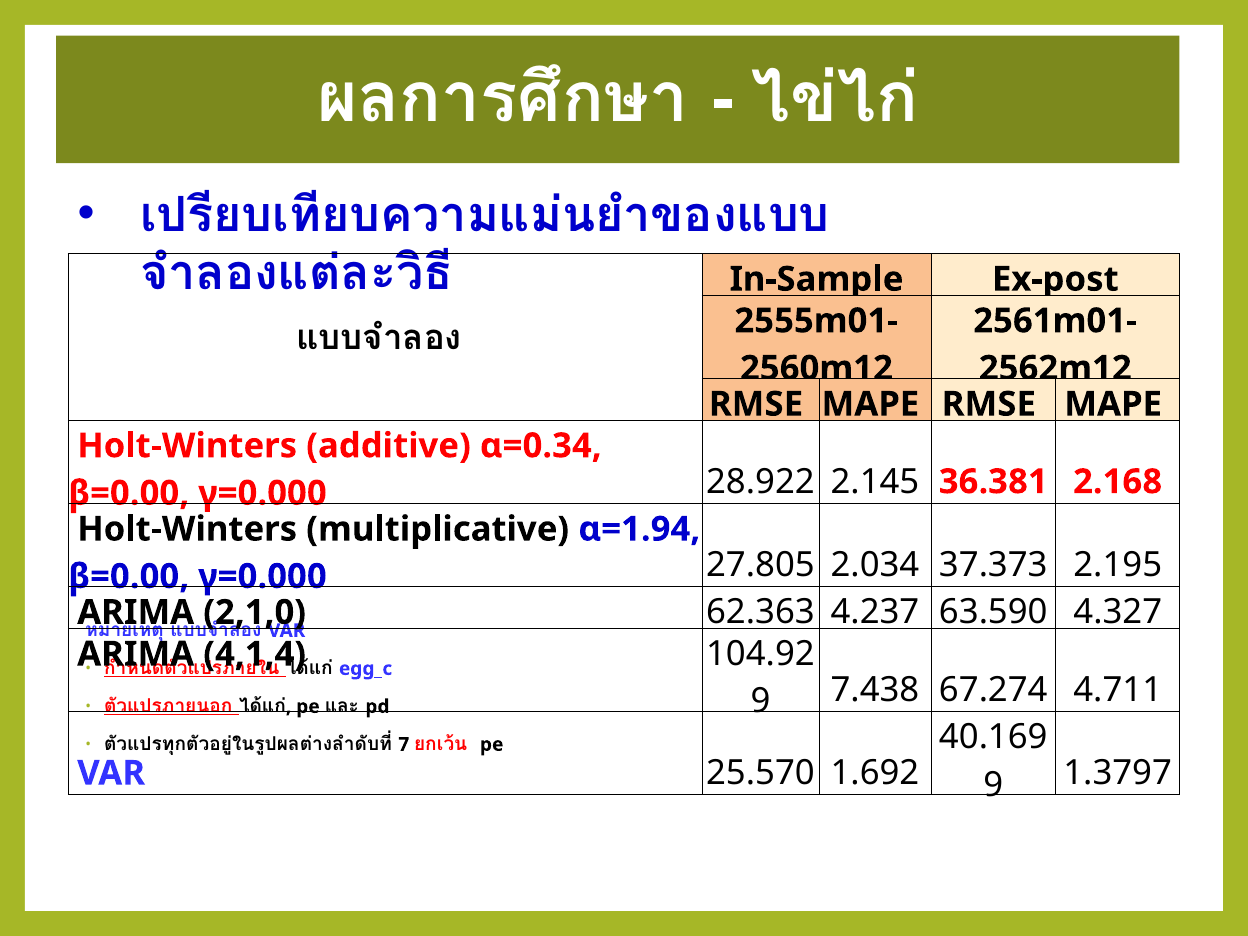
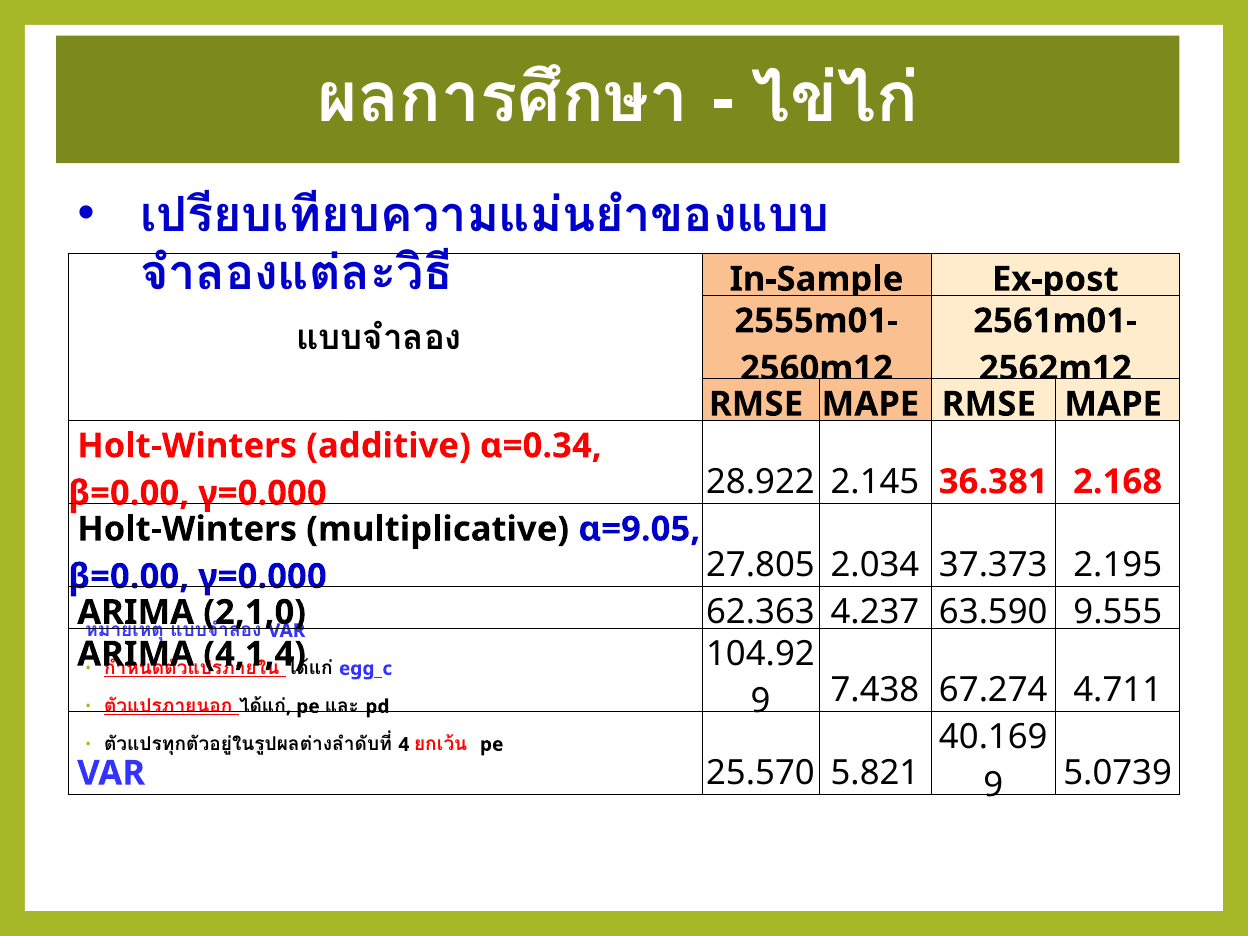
α=1.94: α=1.94 -> α=9.05
4.327: 4.327 -> 9.555
7: 7 -> 4
1.692: 1.692 -> 5.821
1.3797: 1.3797 -> 5.0739
